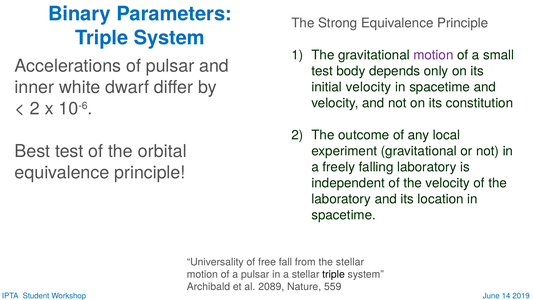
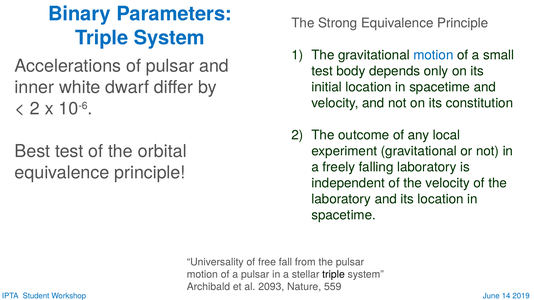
motion at (433, 55) colour: purple -> blue
initial velocity: velocity -> location
the stellar: stellar -> pulsar
2089: 2089 -> 2093
